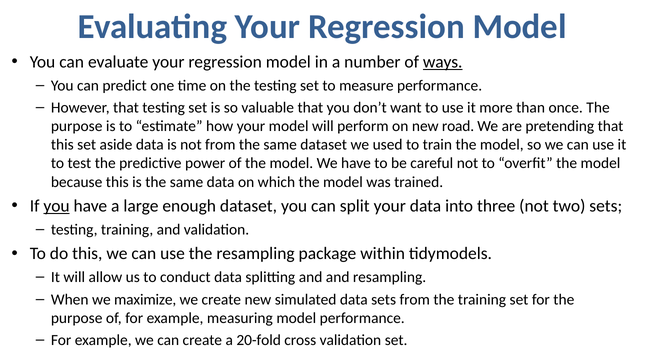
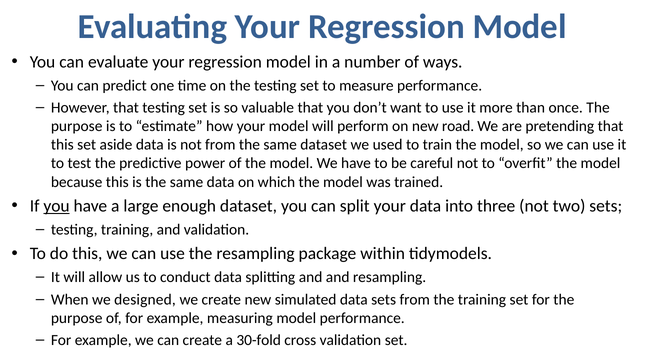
ways underline: present -> none
maximize: maximize -> designed
20-fold: 20-fold -> 30-fold
